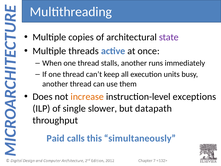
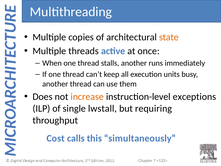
state colour: purple -> orange
slower: slower -> lwstall
datapath: datapath -> requiring
Paid: Paid -> Cost
